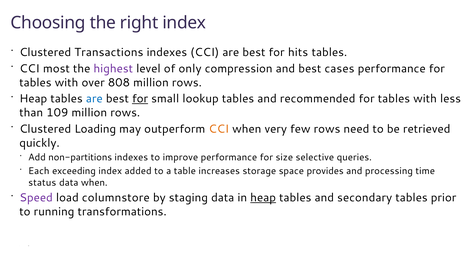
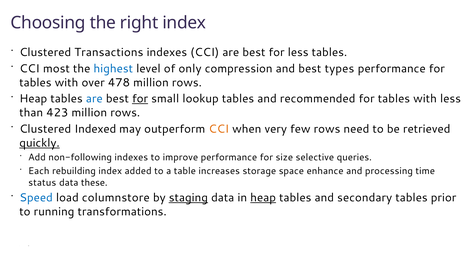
for hits: hits -> less
highest colour: purple -> blue
cases: cases -> types
808: 808 -> 478
109: 109 -> 423
Loading: Loading -> Indexed
quickly underline: none -> present
non-partitions: non-partitions -> non-following
exceeding: exceeding -> rebuilding
provides: provides -> enhance
data when: when -> these
Speed colour: purple -> blue
staging underline: none -> present
